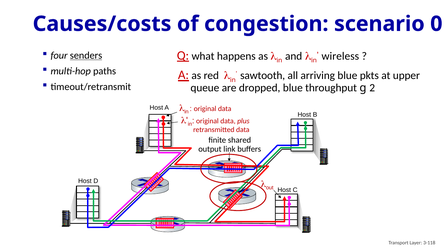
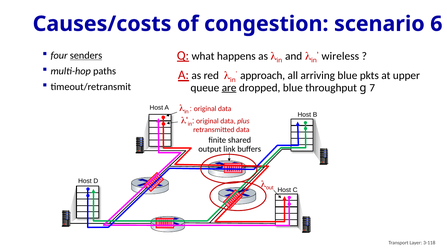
0: 0 -> 6
sawtooth: sawtooth -> approach
are underline: none -> present
2: 2 -> 7
